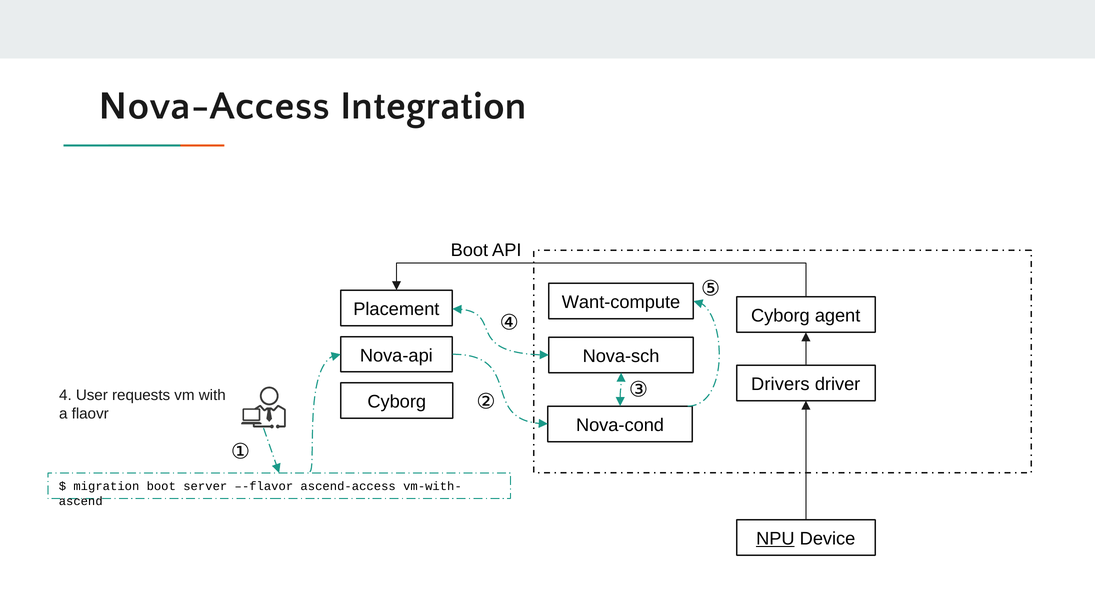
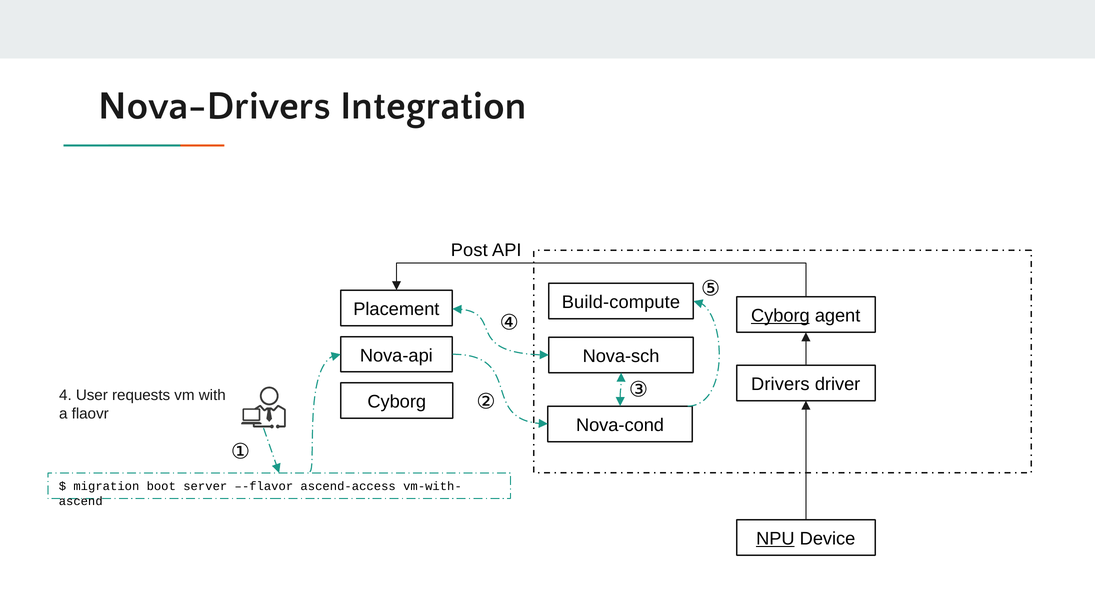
Nova-Access: Nova-Access -> Nova-Drivers
Boot at (469, 250): Boot -> Post
Want-compute: Want-compute -> Build-compute
Cyborg at (780, 316) underline: none -> present
